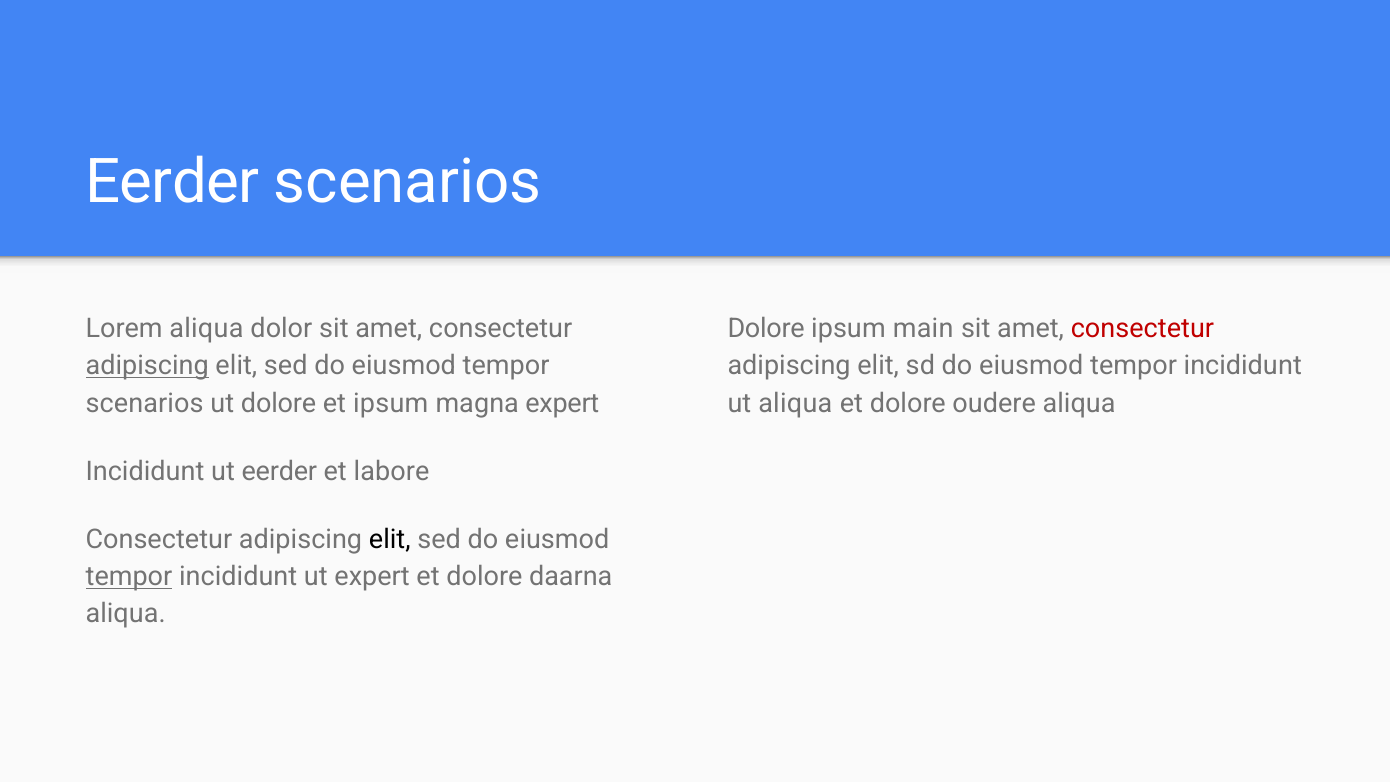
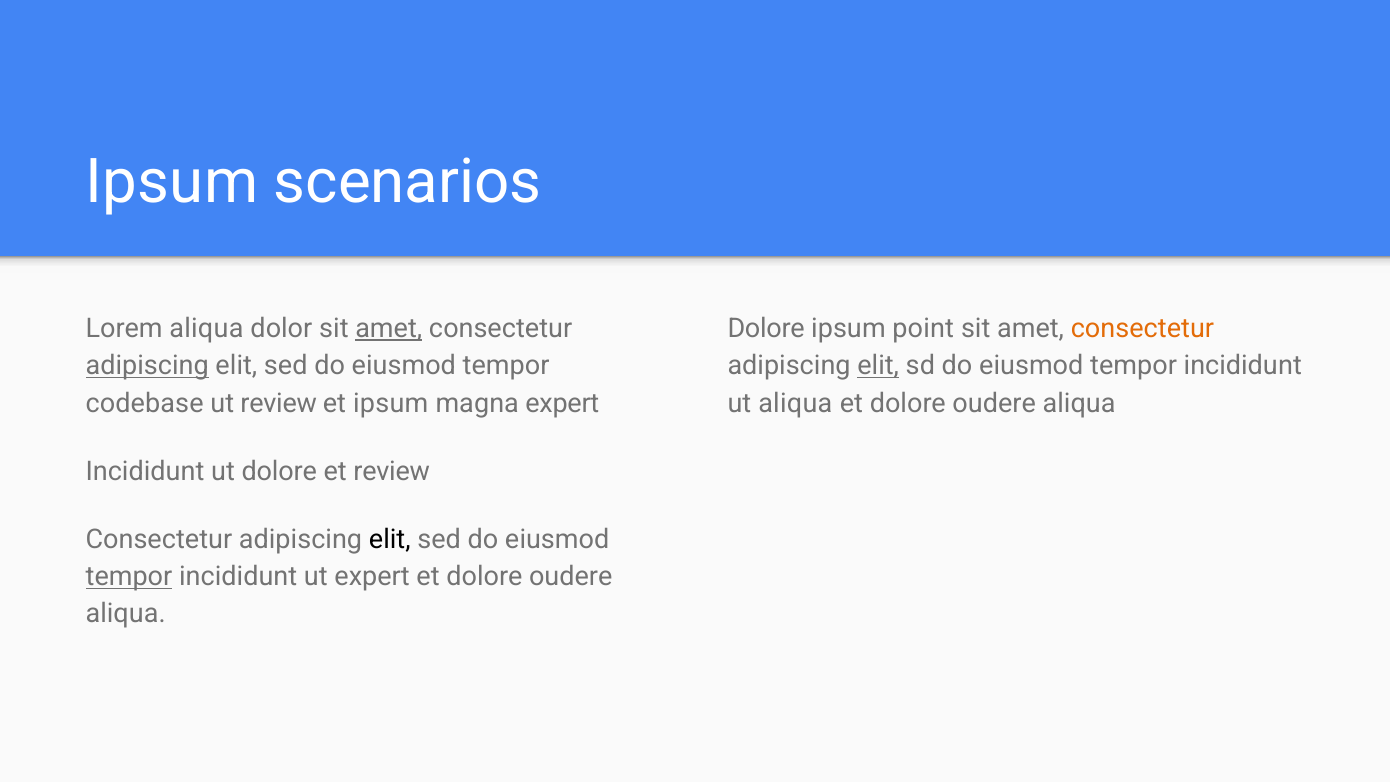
Eerder at (172, 182): Eerder -> Ipsum
amet at (389, 329) underline: none -> present
main: main -> point
consectetur at (1142, 329) colour: red -> orange
elit at (878, 366) underline: none -> present
scenarios at (145, 403): scenarios -> codebase
ut dolore: dolore -> review
ut eerder: eerder -> dolore
et labore: labore -> review
daarna at (571, 577): daarna -> oudere
